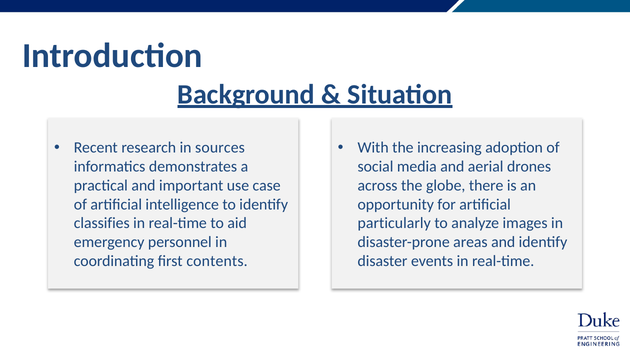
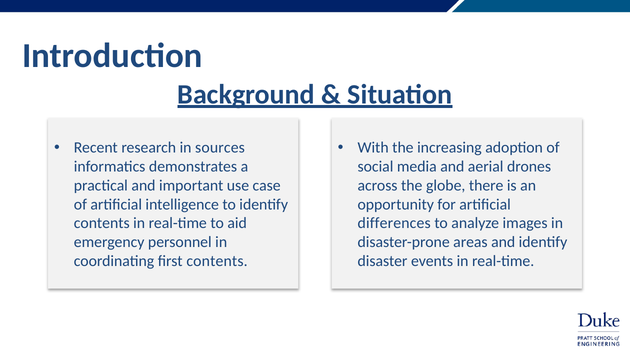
classifies at (102, 223): classifies -> contents
particularly: particularly -> differences
